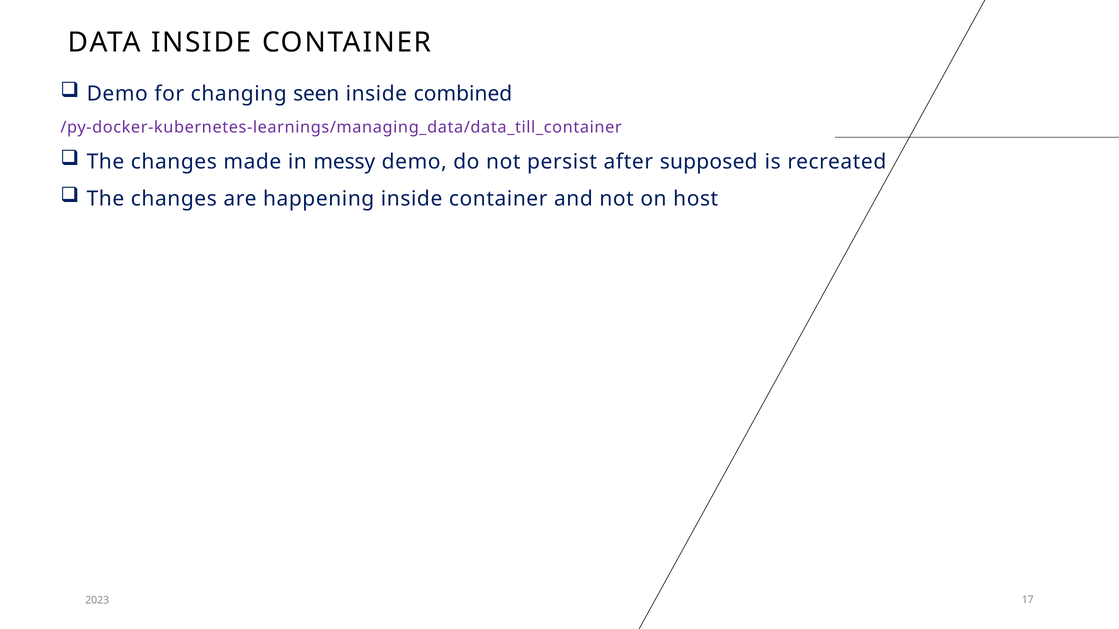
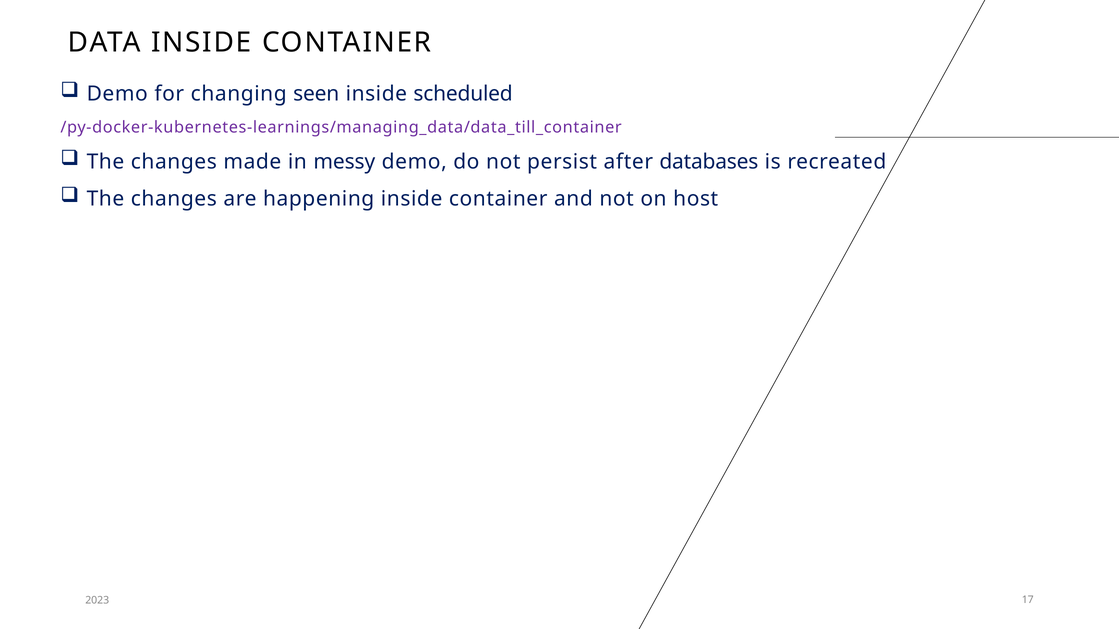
combined: combined -> scheduled
supposed: supposed -> databases
